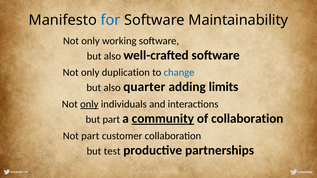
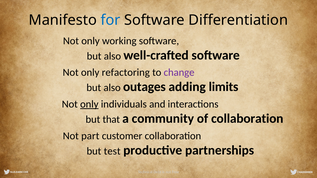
Maintainability: Maintainability -> Differentiation
duplication: duplication -> refactoring
change colour: blue -> purple
quarter: quarter -> outages
but part: part -> that
community underline: present -> none
